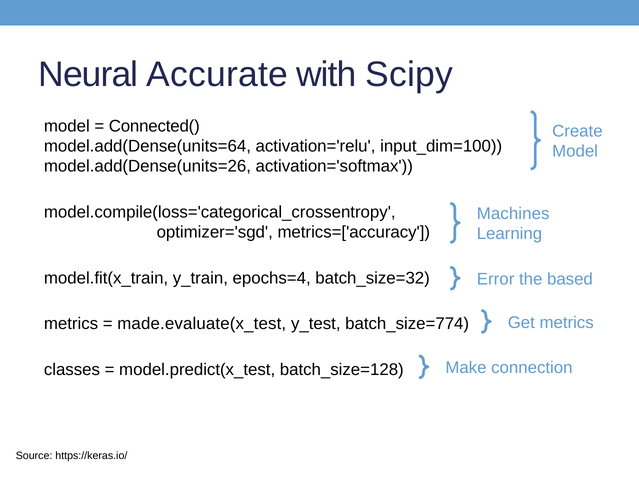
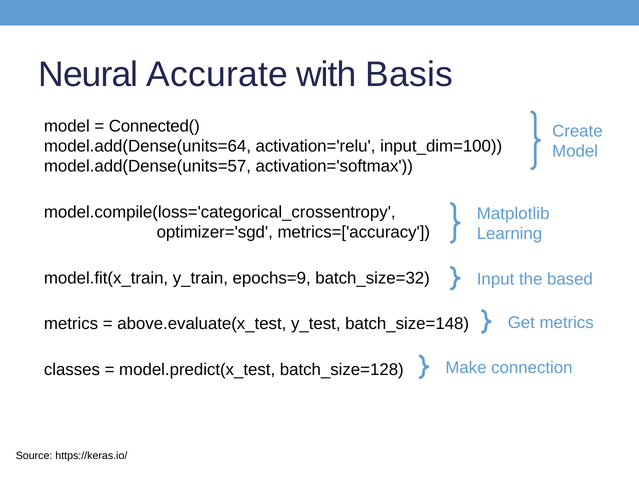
Scipy: Scipy -> Basis
model.add(Dense(units=26: model.add(Dense(units=26 -> model.add(Dense(units=57
Machines: Machines -> Matplotlib
epochs=4: epochs=4 -> epochs=9
Error: Error -> Input
made.evaluate(x_test: made.evaluate(x_test -> above.evaluate(x_test
batch_size=774: batch_size=774 -> batch_size=148
